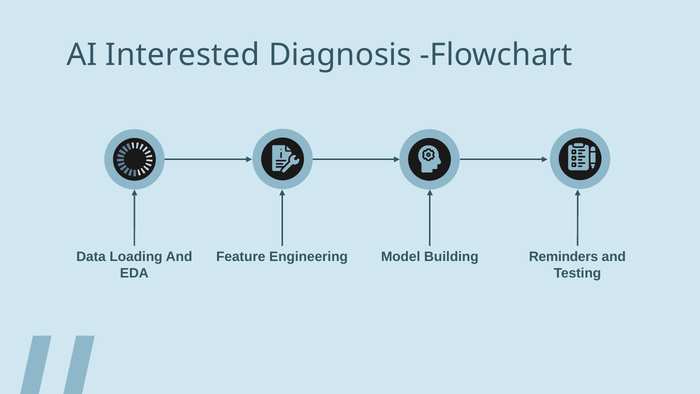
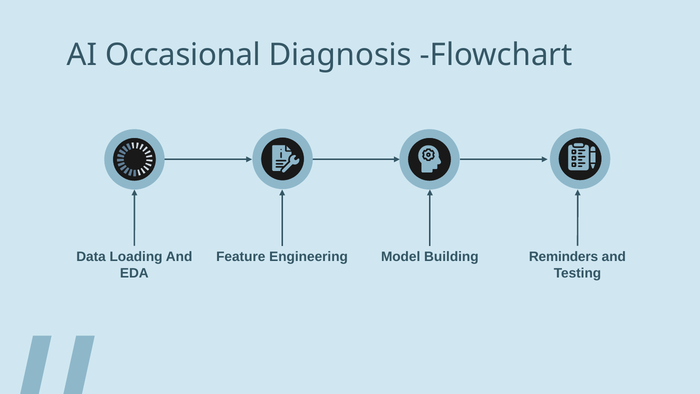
Interested: Interested -> Occasional
